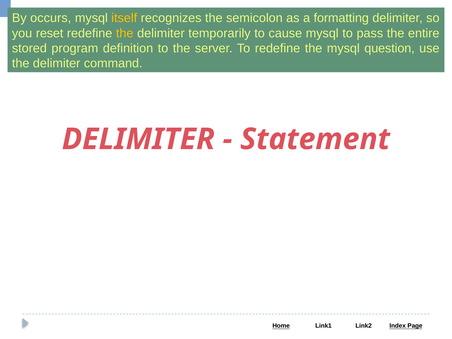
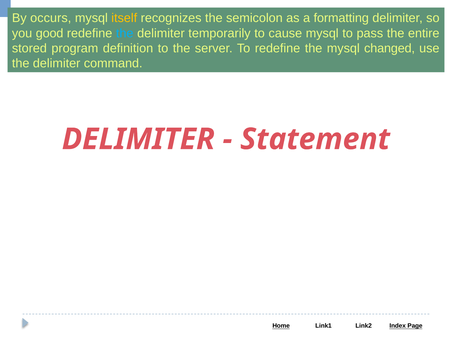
reset: reset -> good
the at (125, 33) colour: yellow -> light blue
question: question -> changed
